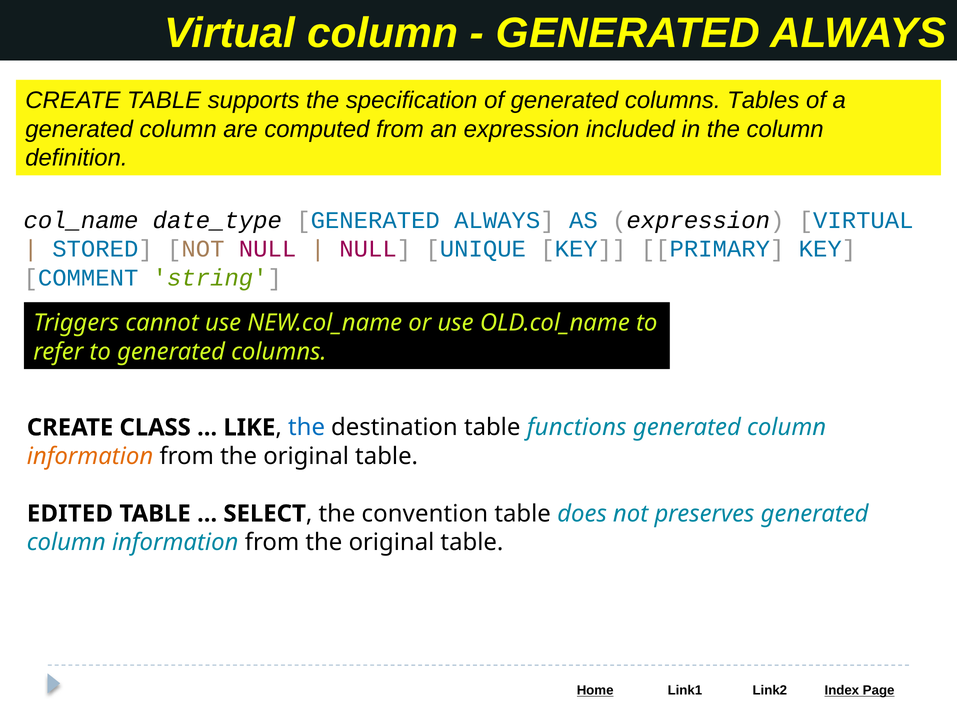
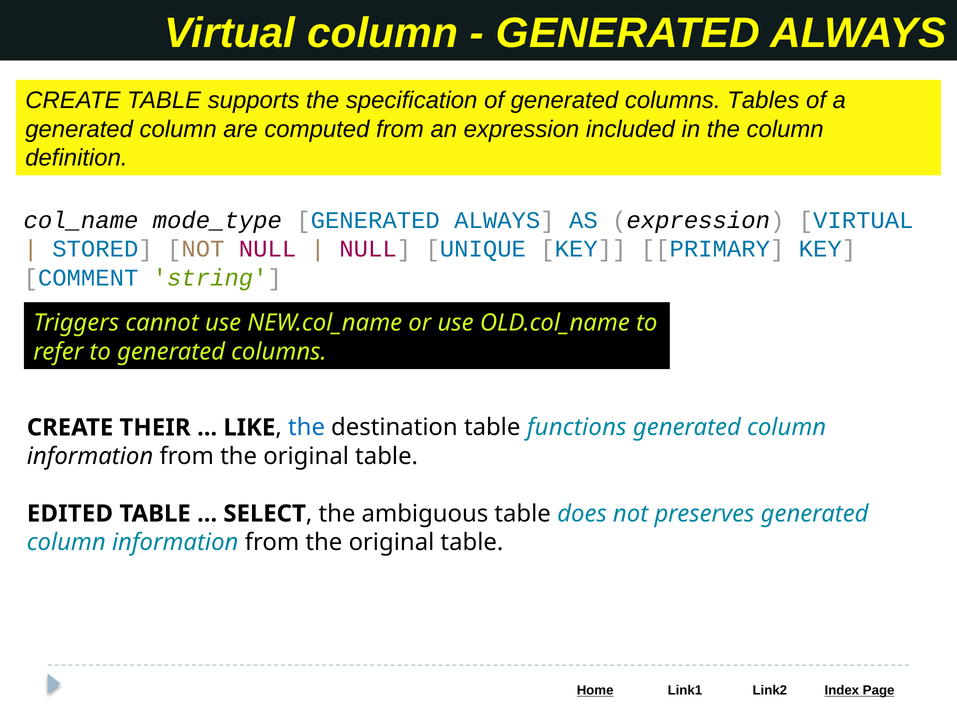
date_type: date_type -> mode_type
CLASS: CLASS -> THEIR
information at (90, 456) colour: orange -> black
convention: convention -> ambiguous
